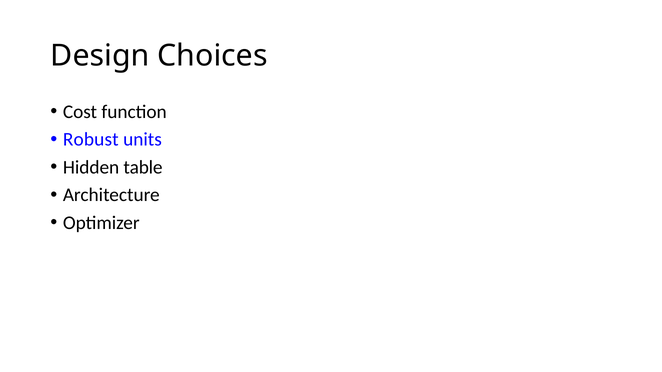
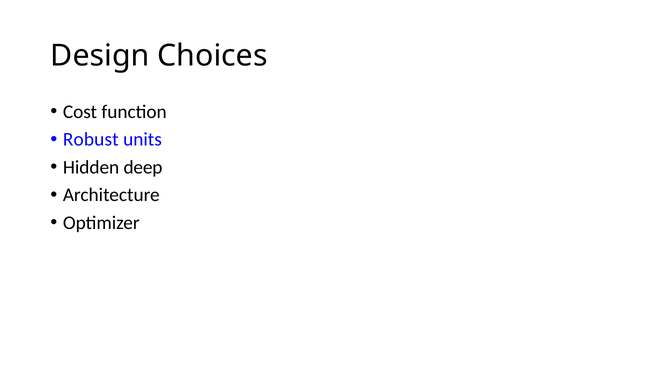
table: table -> deep
